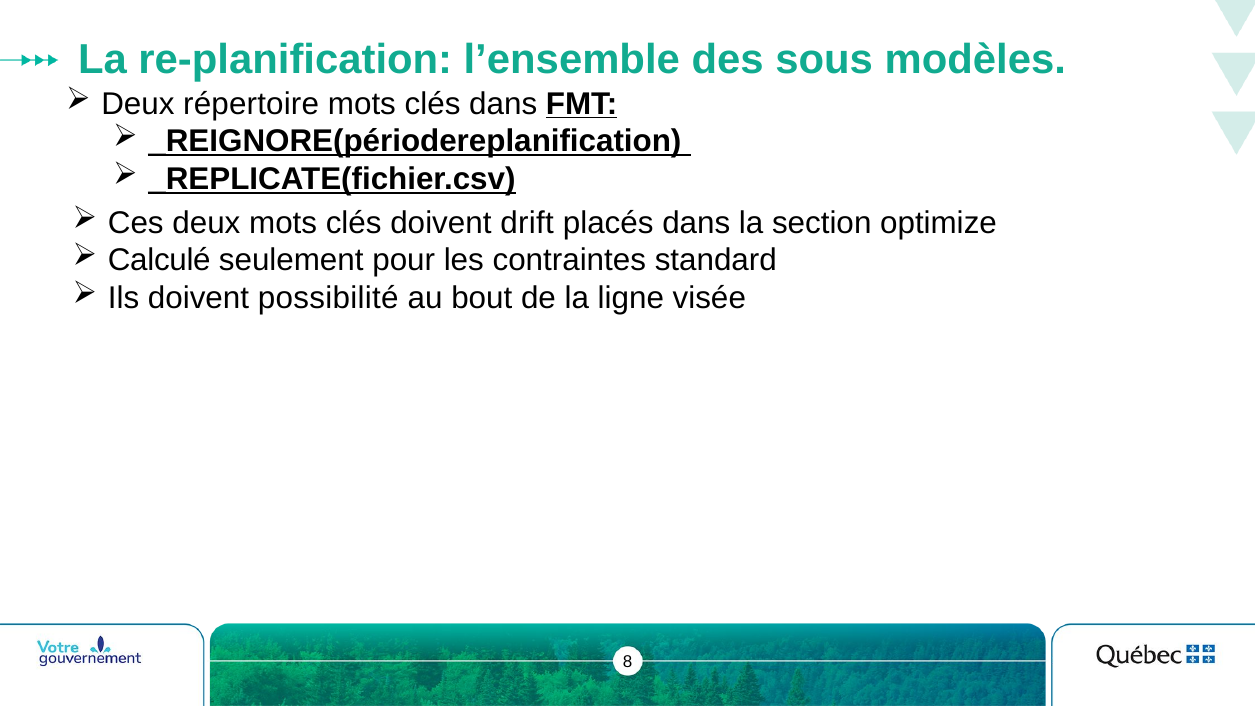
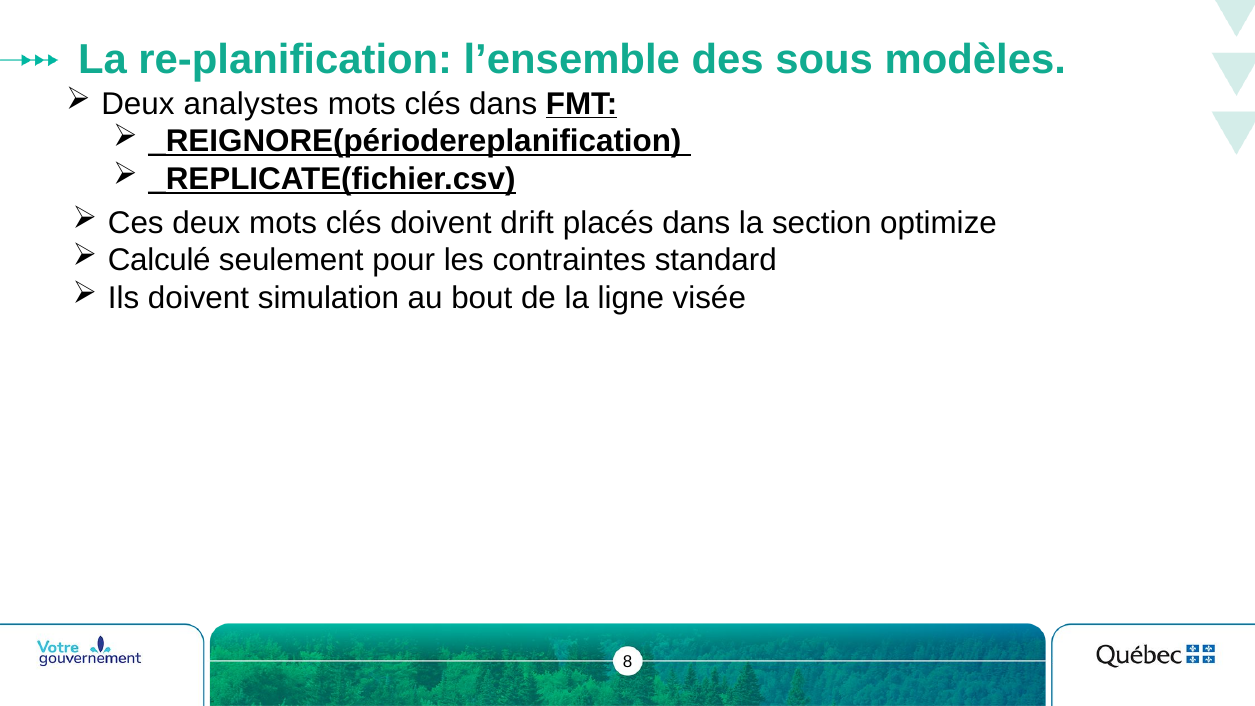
répertoire: répertoire -> analystes
possibilité: possibilité -> simulation
